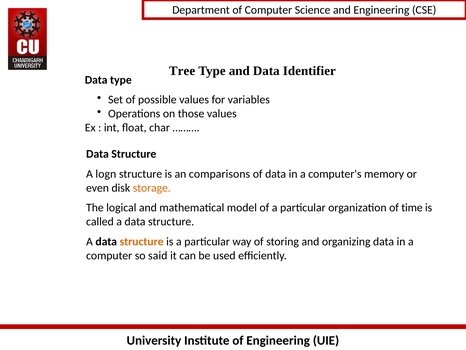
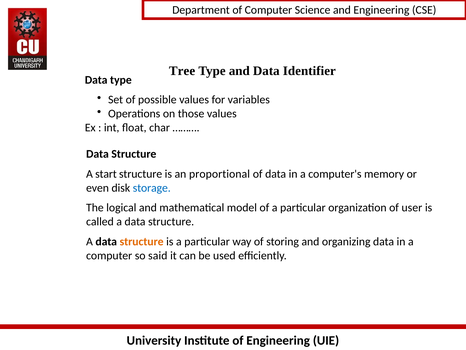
logn: logn -> start
comparisons: comparisons -> proportional
storage colour: orange -> blue
time: time -> user
